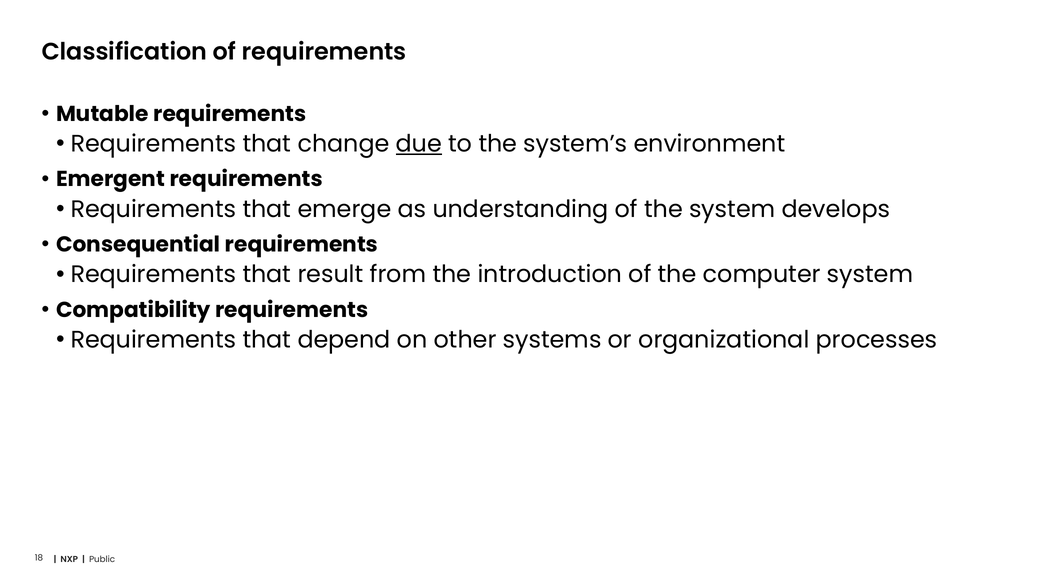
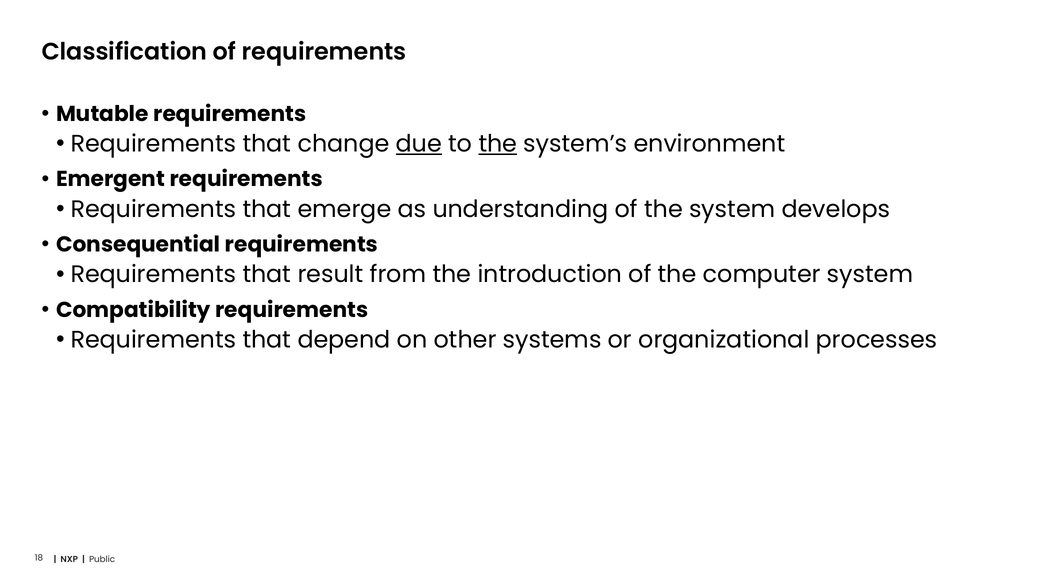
the at (498, 144) underline: none -> present
